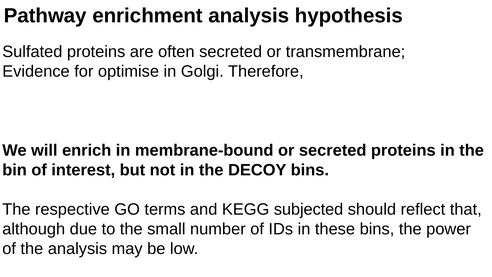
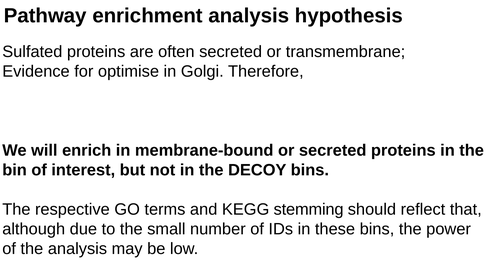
subjected: subjected -> stemming
